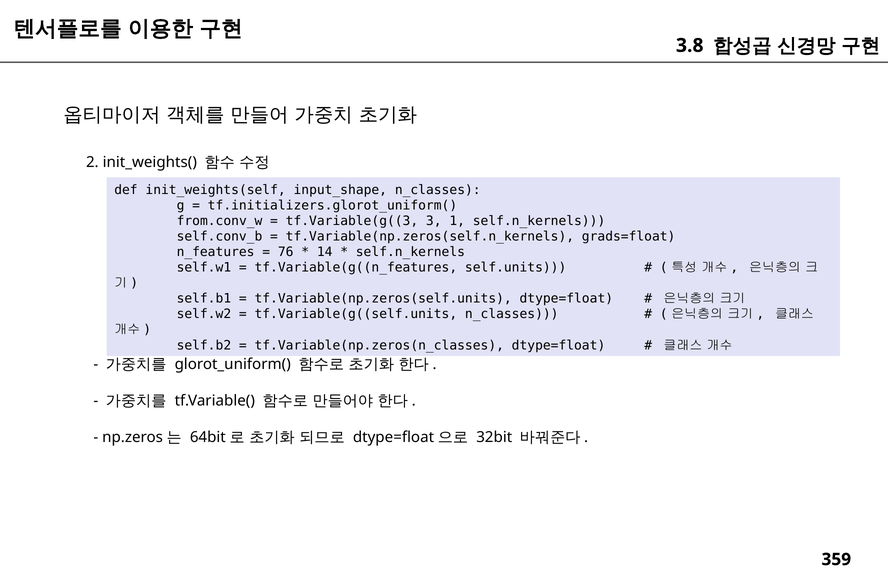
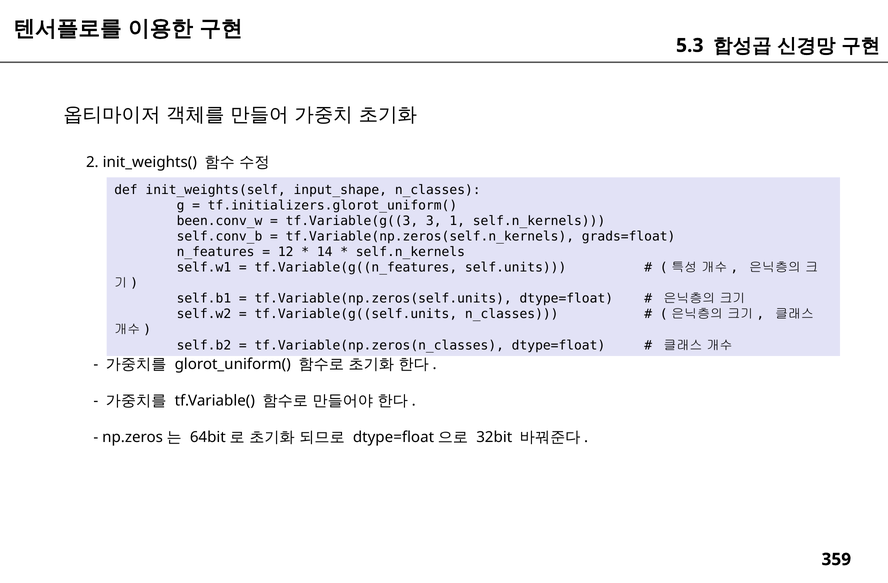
3.8: 3.8 -> 5.3
from.conv_w: from.conv_w -> been.conv_w
76: 76 -> 12
